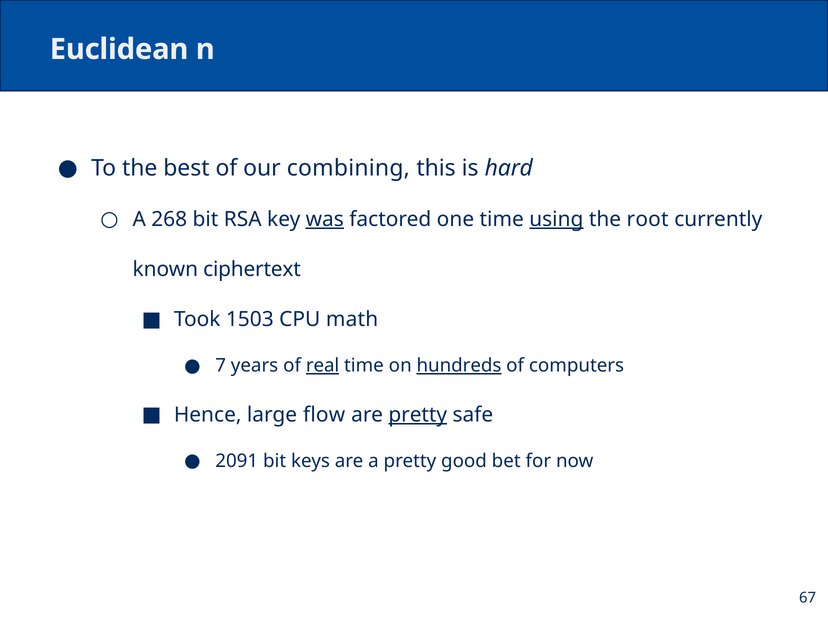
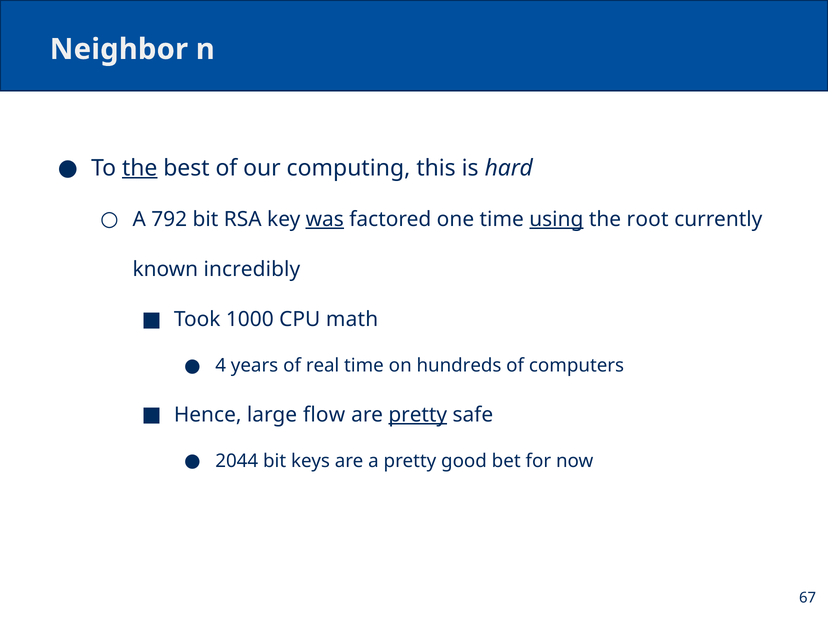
Euclidean: Euclidean -> Neighbor
the at (140, 168) underline: none -> present
combining: combining -> computing
268: 268 -> 792
ciphertext: ciphertext -> incredibly
1503: 1503 -> 1000
7: 7 -> 4
real underline: present -> none
hundreds underline: present -> none
2091: 2091 -> 2044
